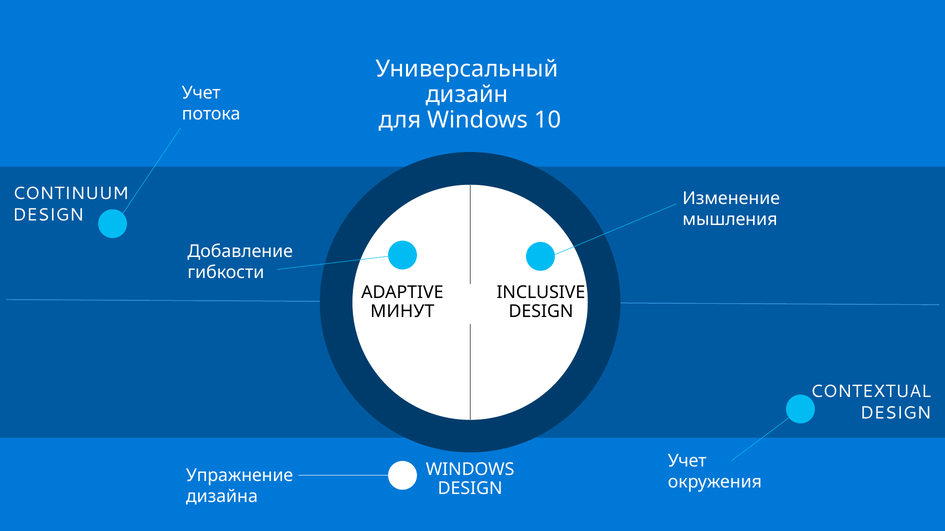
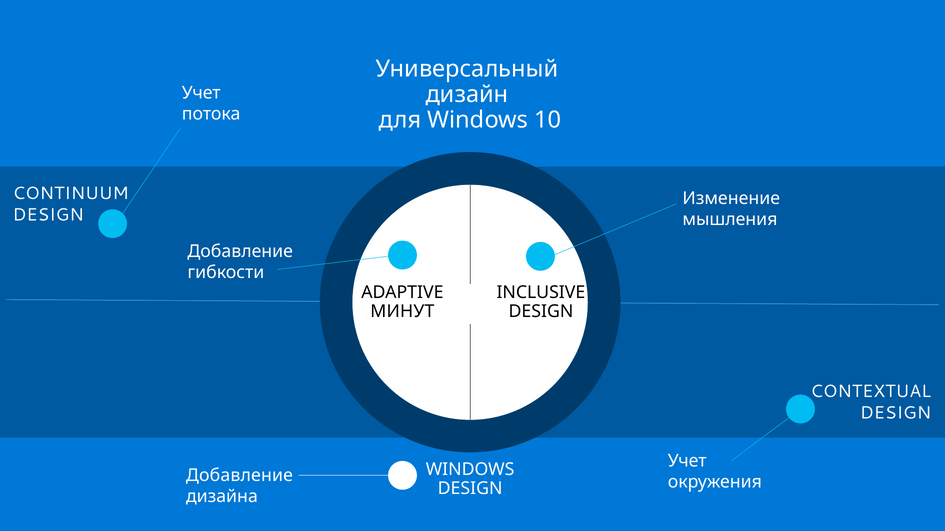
Упражнение at (240, 476): Упражнение -> Добавление
